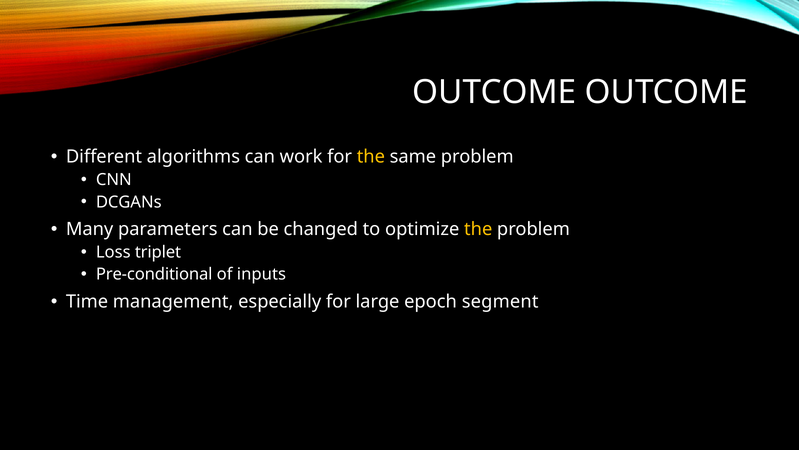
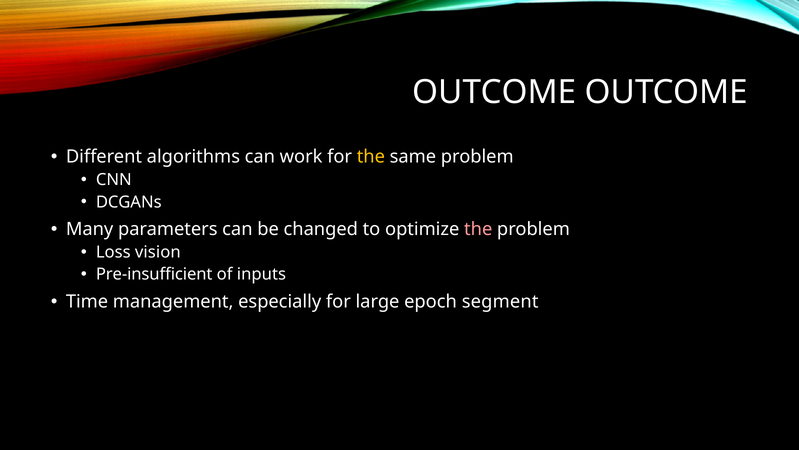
the at (478, 229) colour: yellow -> pink
triplet: triplet -> vision
Pre-conditional: Pre-conditional -> Pre-insufficient
